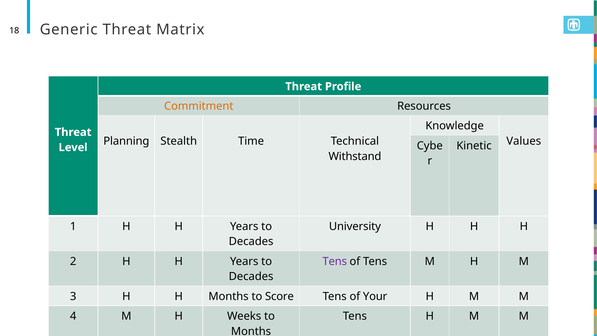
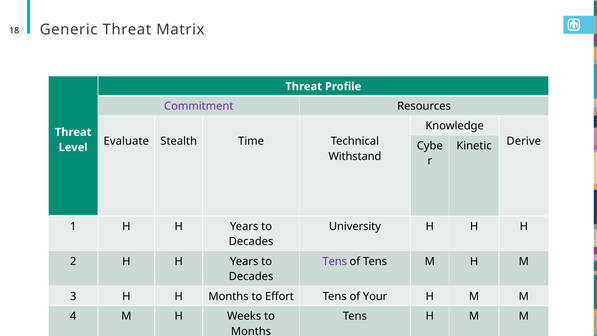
Commitment colour: orange -> purple
Planning: Planning -> Evaluate
Values: Values -> Derive
Score: Score -> Effort
